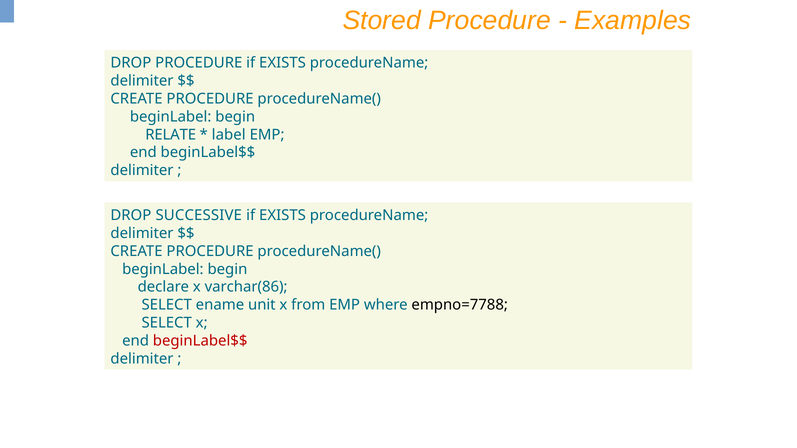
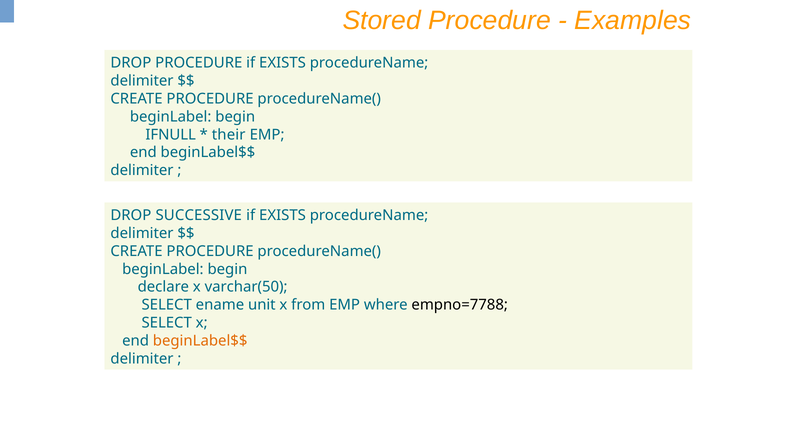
RELATE: RELATE -> IFNULL
label: label -> their
varchar(86: varchar(86 -> varchar(50
beginLabel$$ at (200, 341) colour: red -> orange
